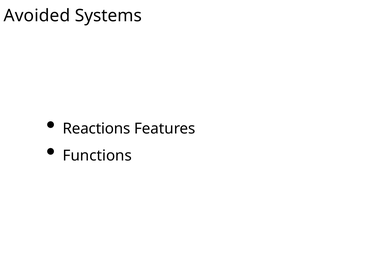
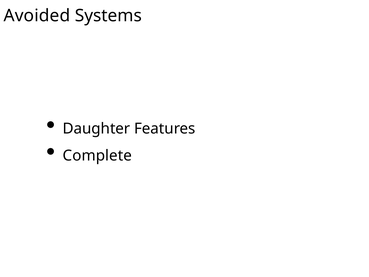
Reactions: Reactions -> Daughter
Functions: Functions -> Complete
